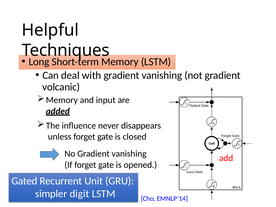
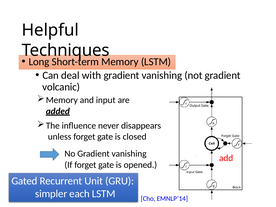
digit: digit -> each
